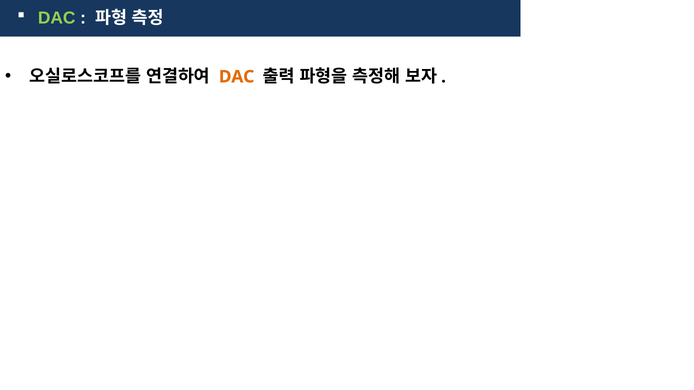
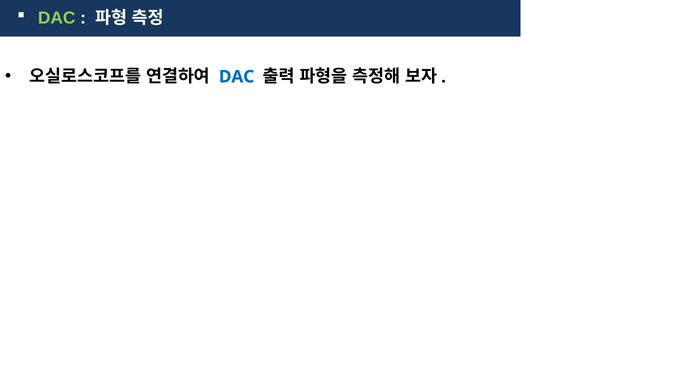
DAC at (237, 77) colour: orange -> blue
